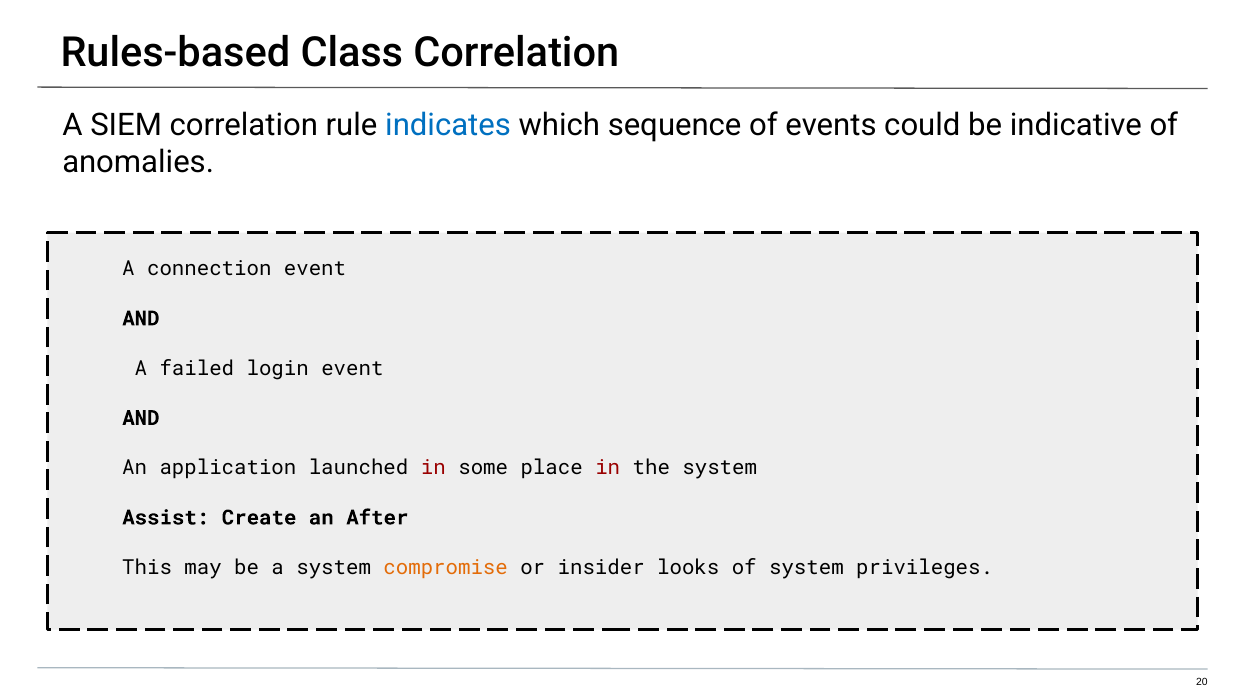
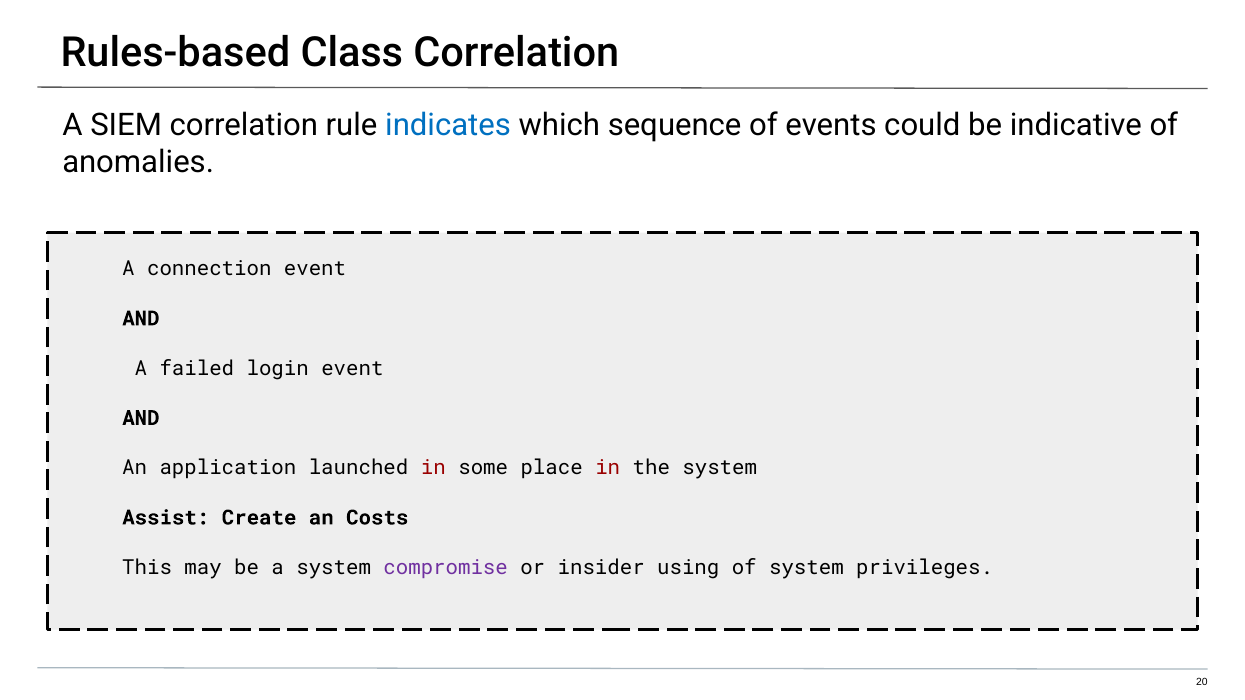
After: After -> Costs
compromise colour: orange -> purple
looks: looks -> using
